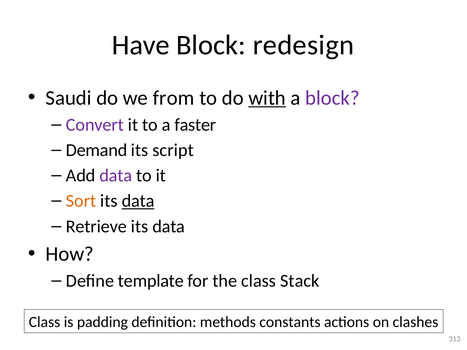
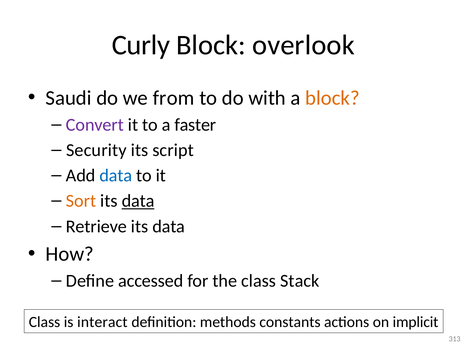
Have: Have -> Curly
redesign: redesign -> overlook
with underline: present -> none
block at (332, 98) colour: purple -> orange
Demand: Demand -> Security
data at (116, 176) colour: purple -> blue
template: template -> accessed
padding: padding -> interact
clashes: clashes -> implicit
